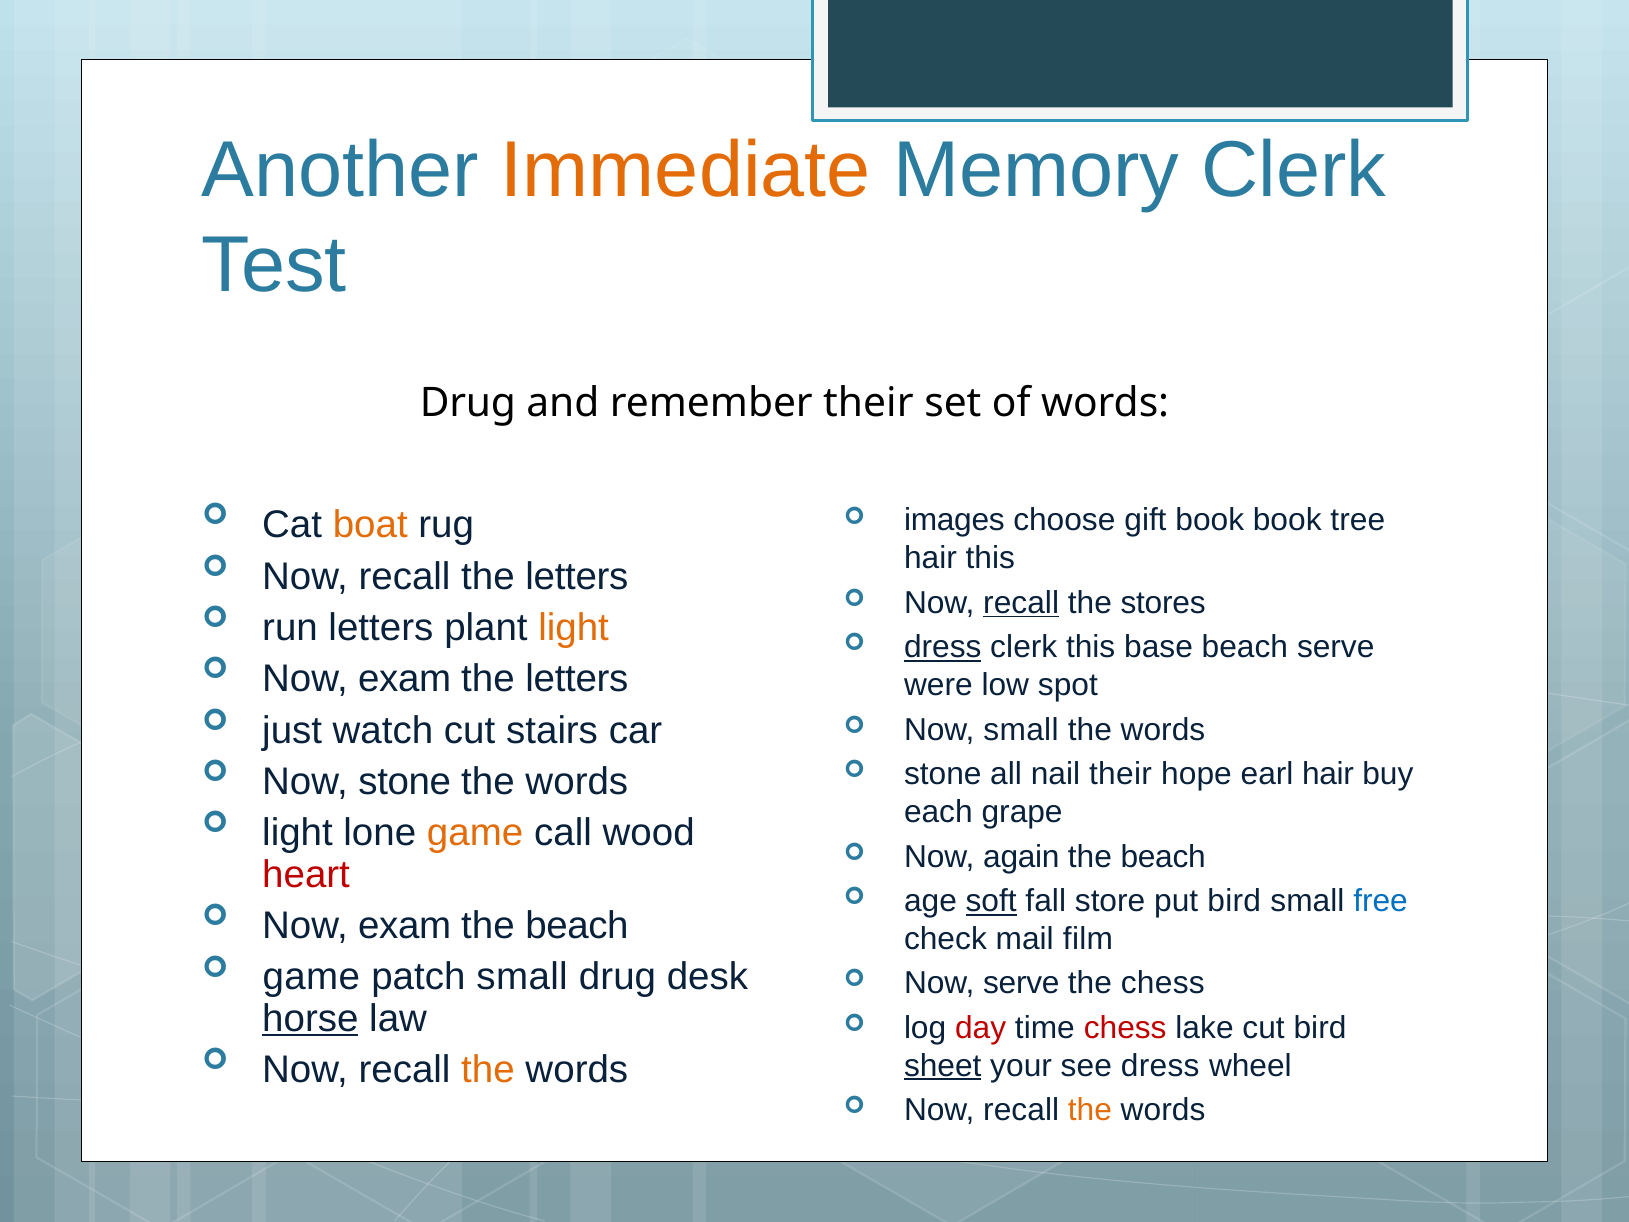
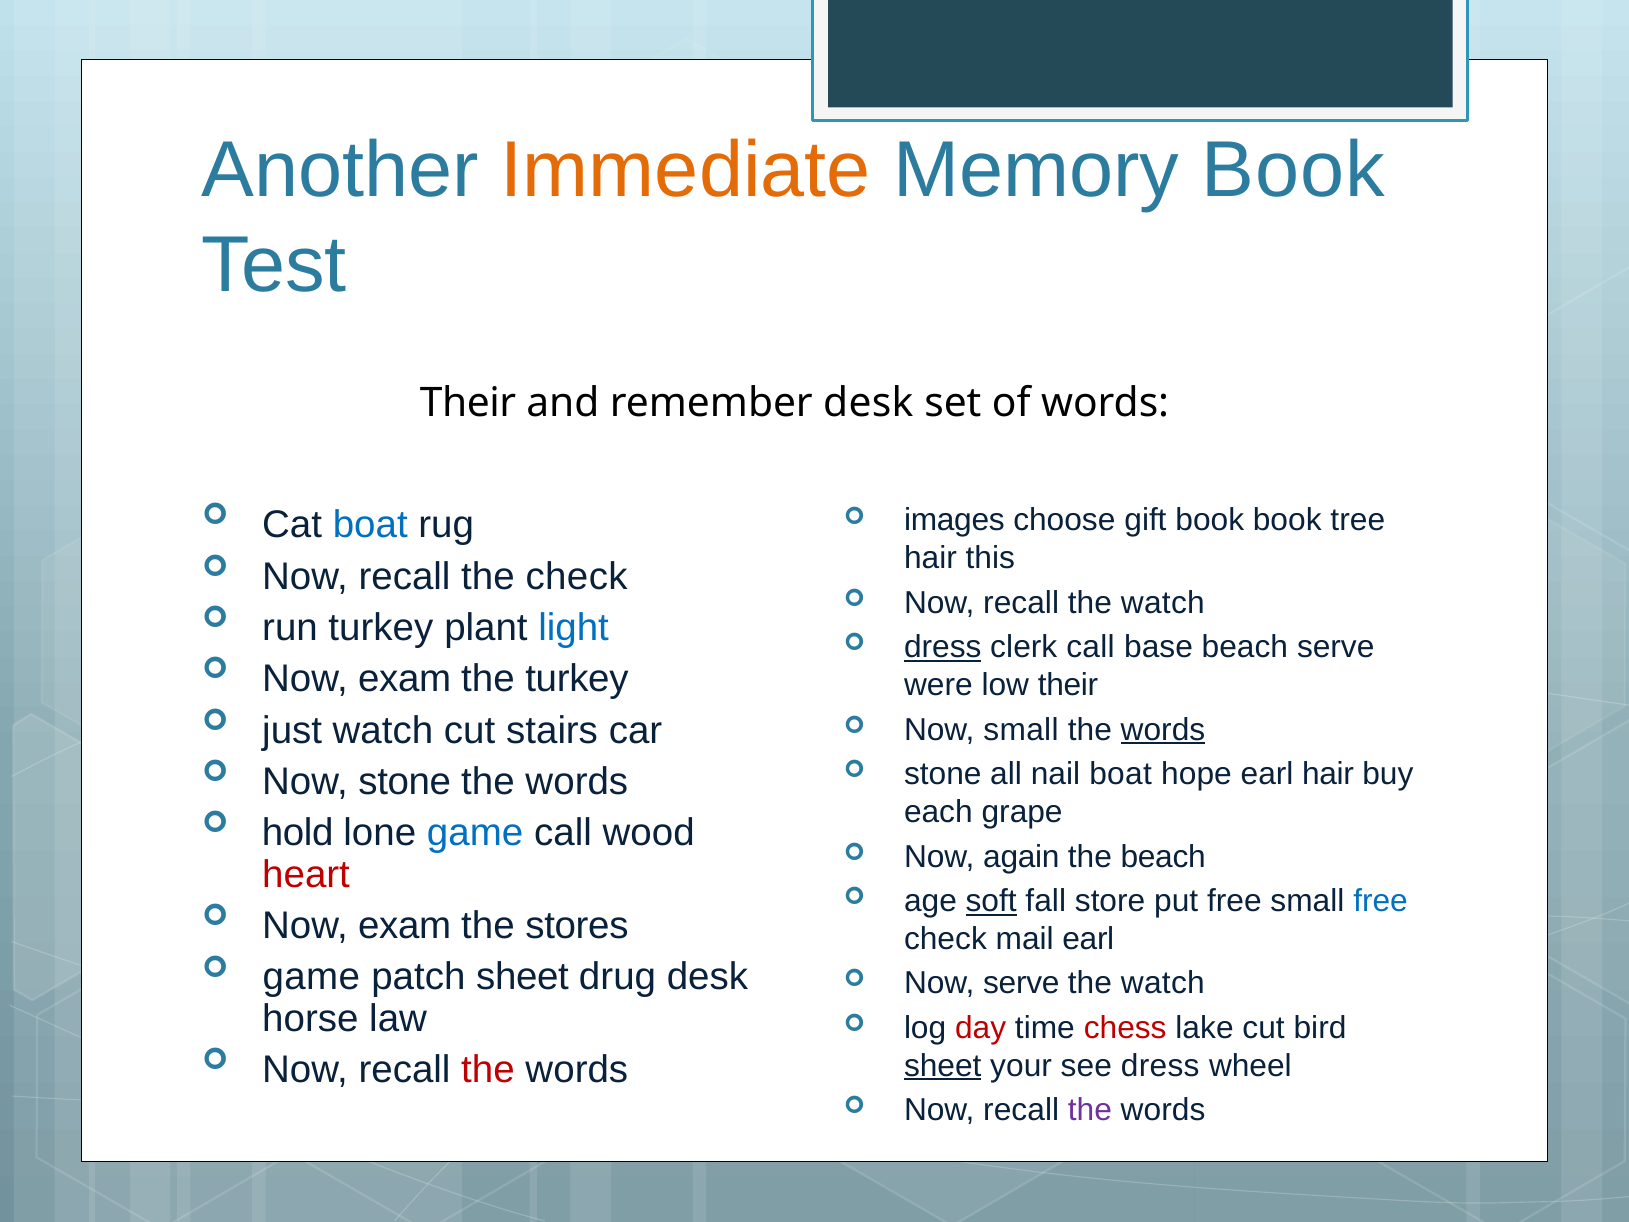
Memory Clerk: Clerk -> Book
Drug at (468, 403): Drug -> Their
remember their: their -> desk
boat at (370, 525) colour: orange -> blue
recall the letters: letters -> check
recall at (1021, 603) underline: present -> none
stores at (1163, 603): stores -> watch
run letters: letters -> turkey
light at (574, 628) colour: orange -> blue
clerk this: this -> call
letters at (577, 679): letters -> turkey
low spot: spot -> their
words at (1163, 730) underline: none -> present
nail their: their -> boat
light at (297, 833): light -> hold
game at (475, 833) colour: orange -> blue
put bird: bird -> free
beach at (577, 926): beach -> stores
mail film: film -> earl
patch small: small -> sheet
chess at (1163, 983): chess -> watch
horse underline: present -> none
the at (488, 1070) colour: orange -> red
the at (1090, 1110) colour: orange -> purple
